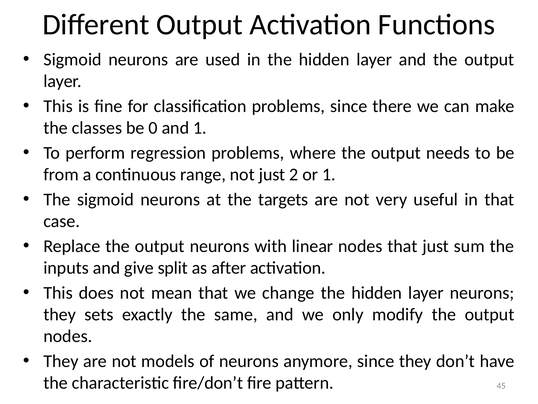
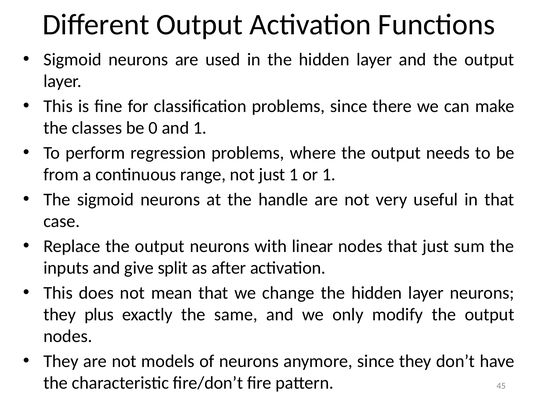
just 2: 2 -> 1
targets: targets -> handle
sets: sets -> plus
